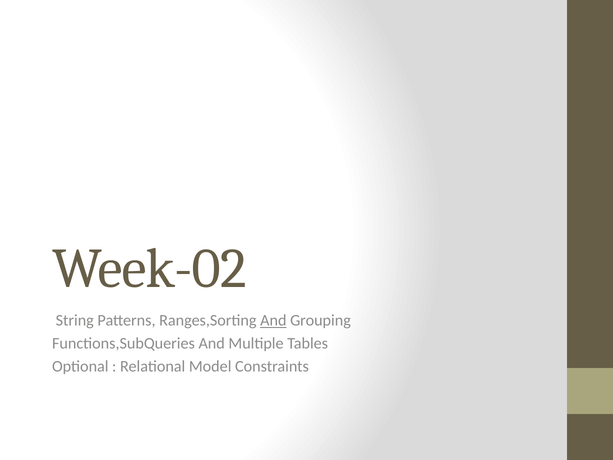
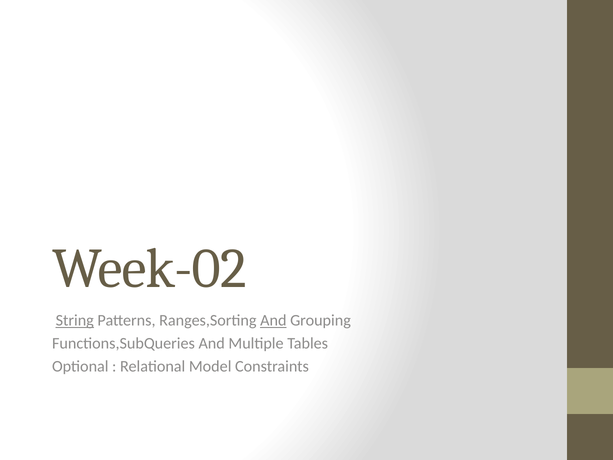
String underline: none -> present
